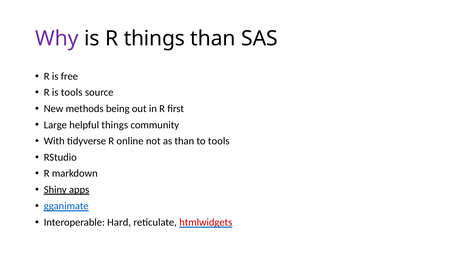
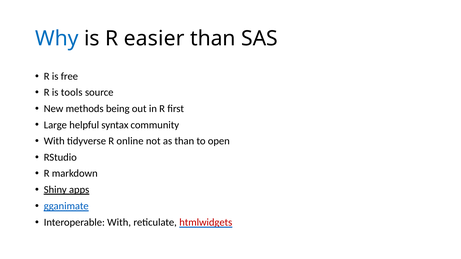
Why colour: purple -> blue
R things: things -> easier
helpful things: things -> syntax
to tools: tools -> open
Interoperable Hard: Hard -> With
